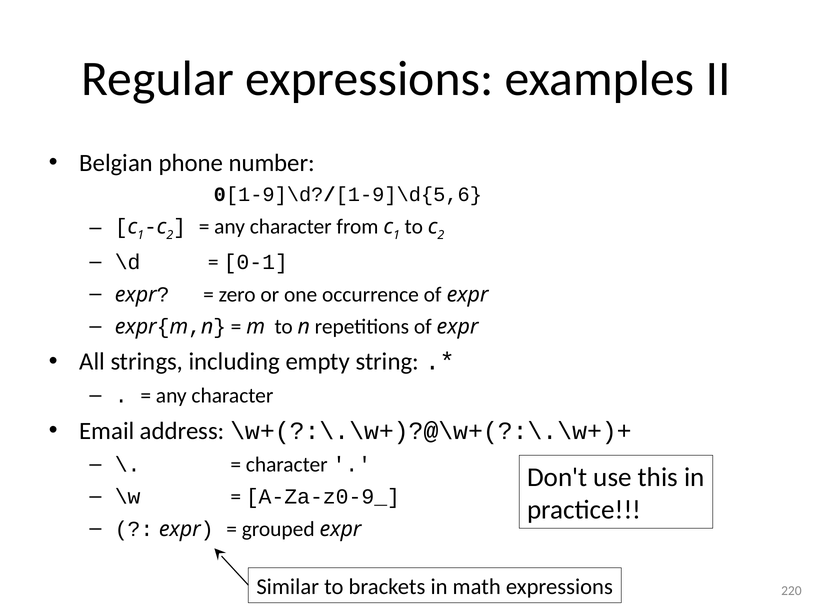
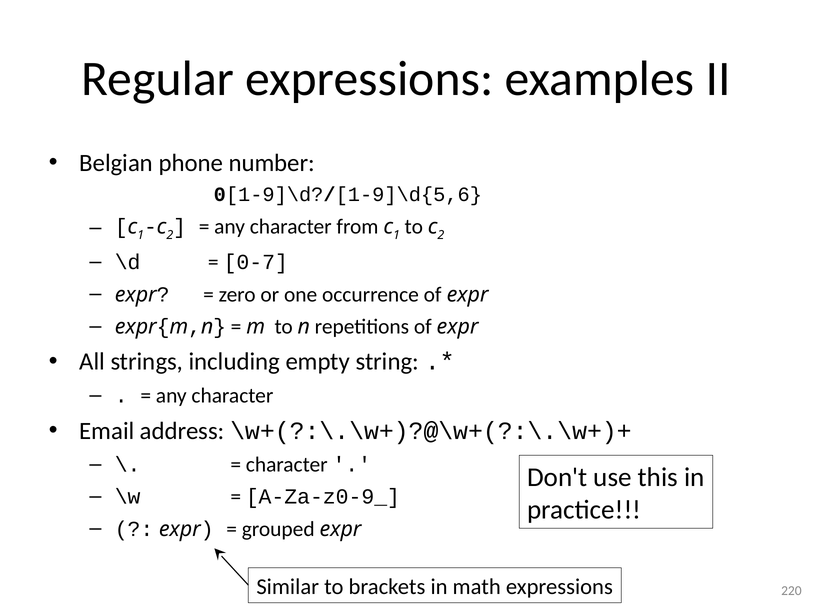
0-1: 0-1 -> 0-7
